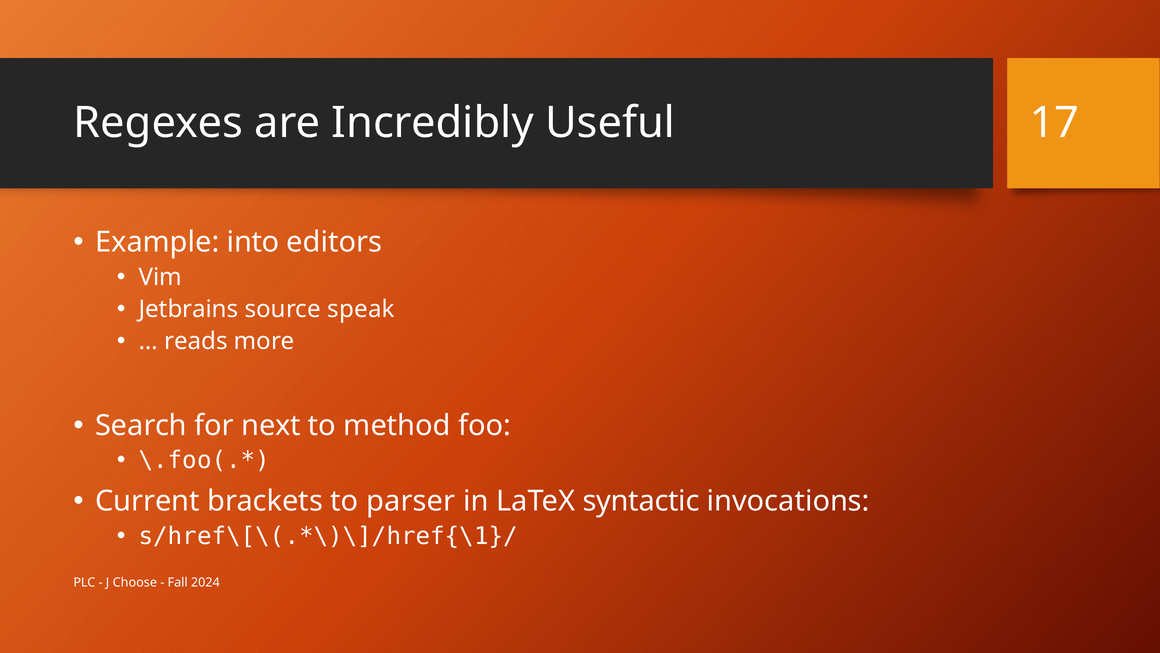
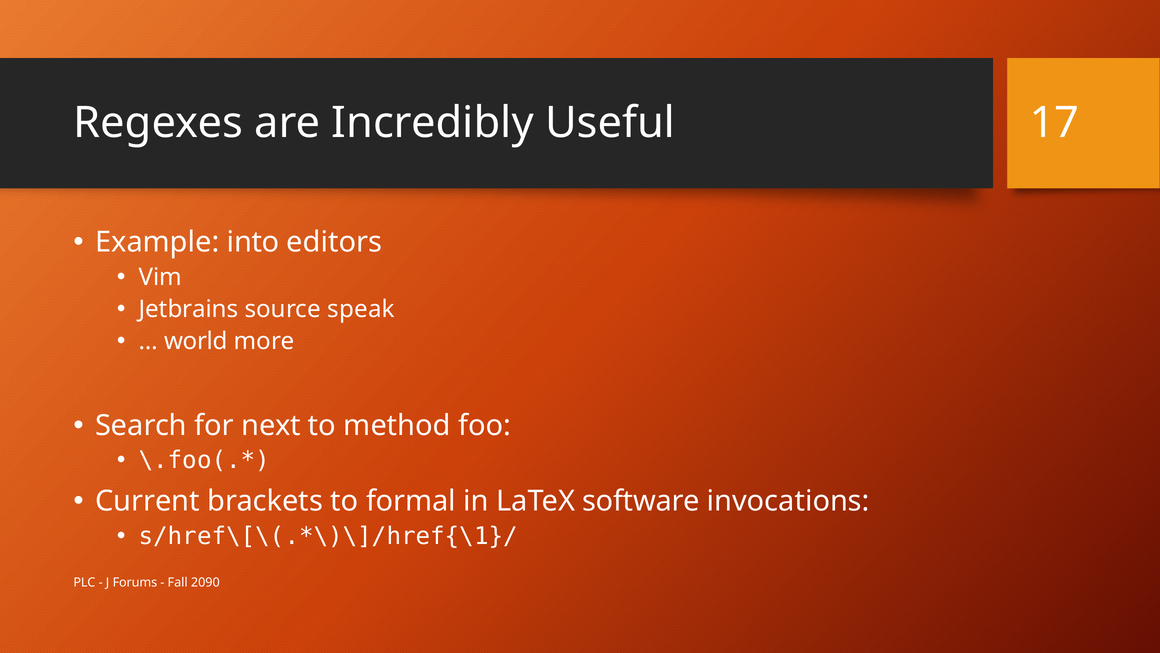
reads: reads -> world
parser: parser -> formal
syntactic: syntactic -> software
Choose: Choose -> Forums
2024: 2024 -> 2090
